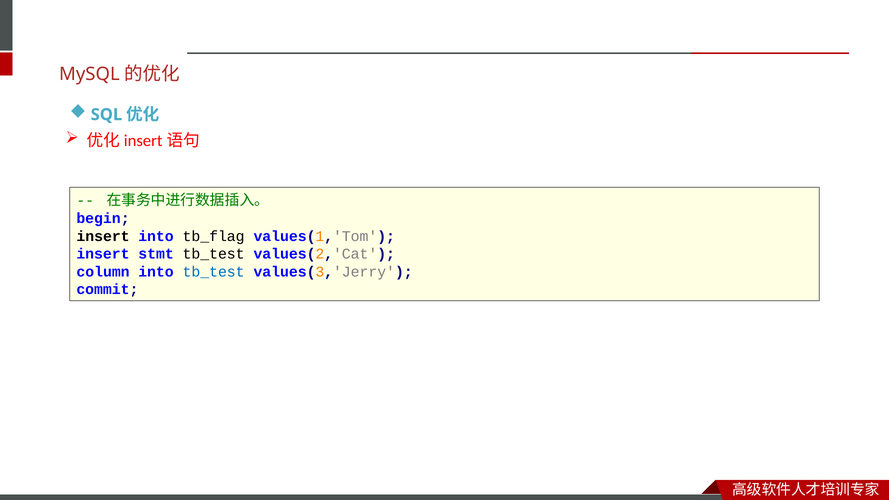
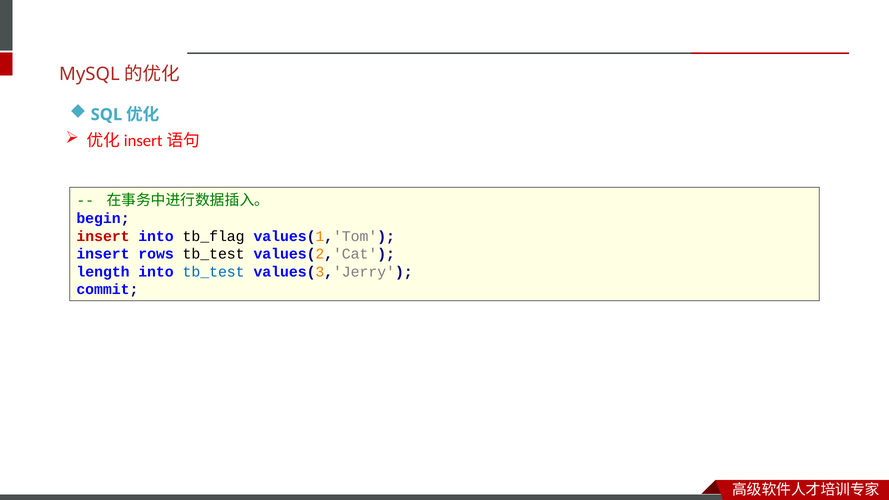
insert at (103, 236) colour: black -> red
stmt: stmt -> rows
column: column -> length
